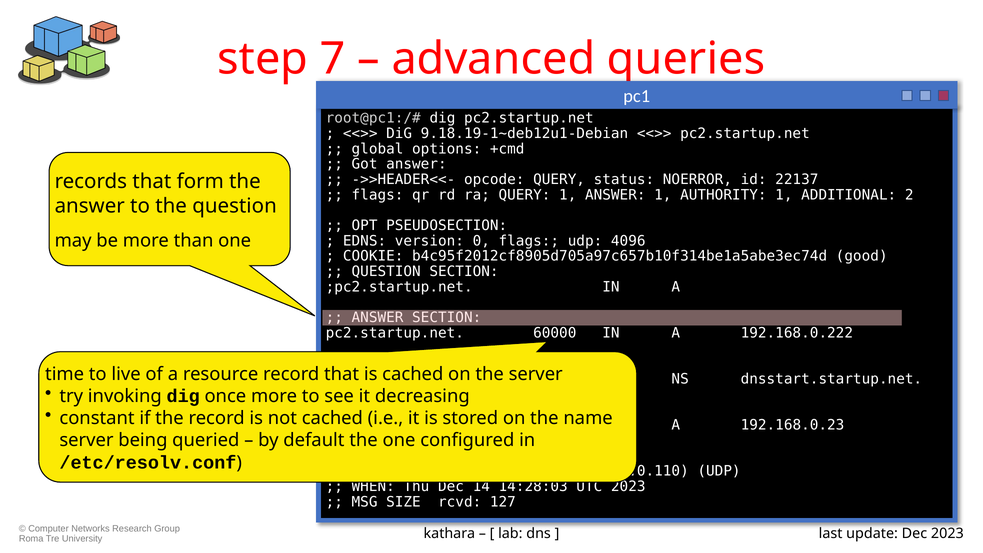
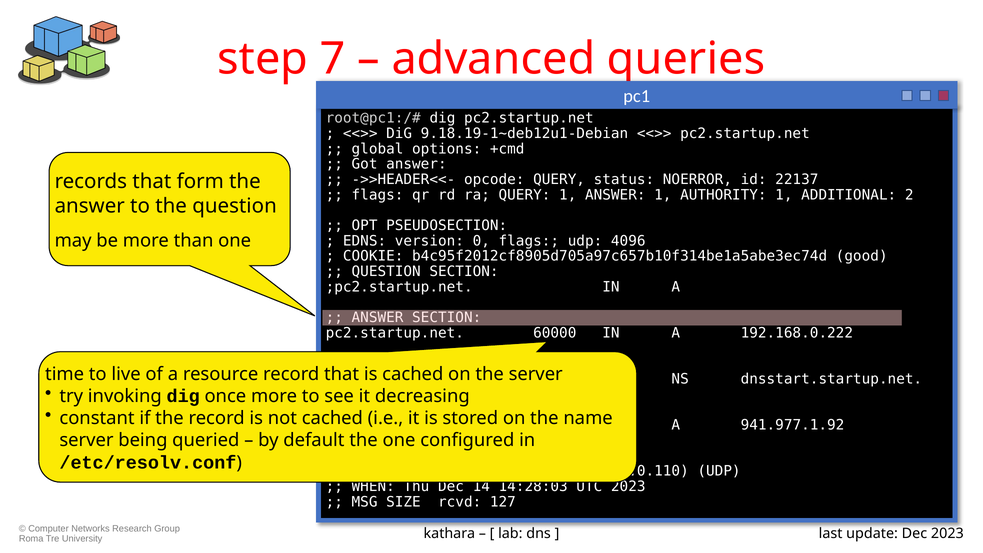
192.168.0.23: 192.168.0.23 -> 941.977.1.92
